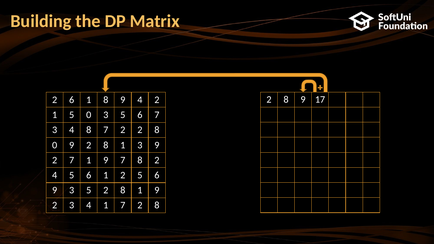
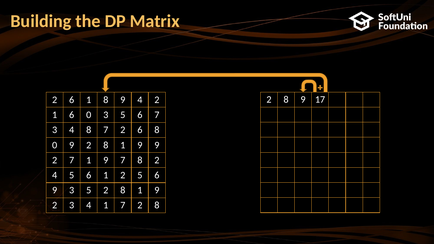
1 5: 5 -> 6
7 2 2: 2 -> 6
3 at (140, 145): 3 -> 9
